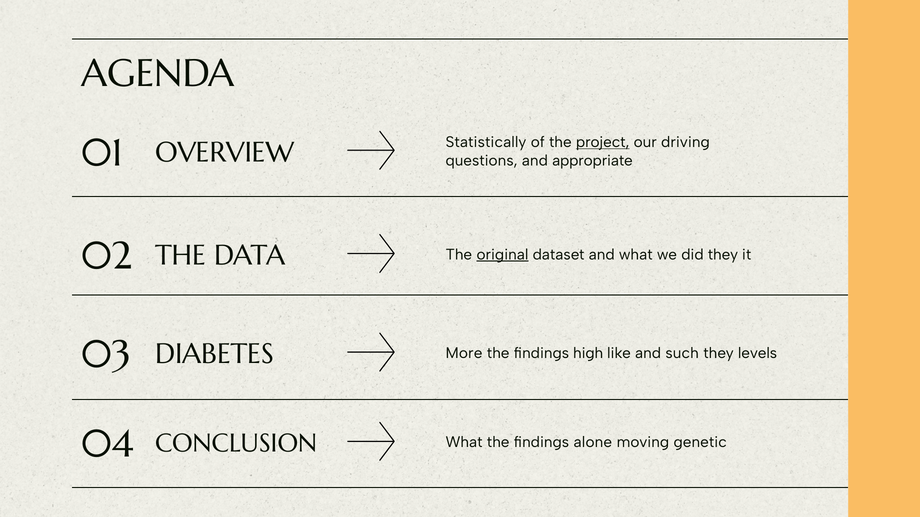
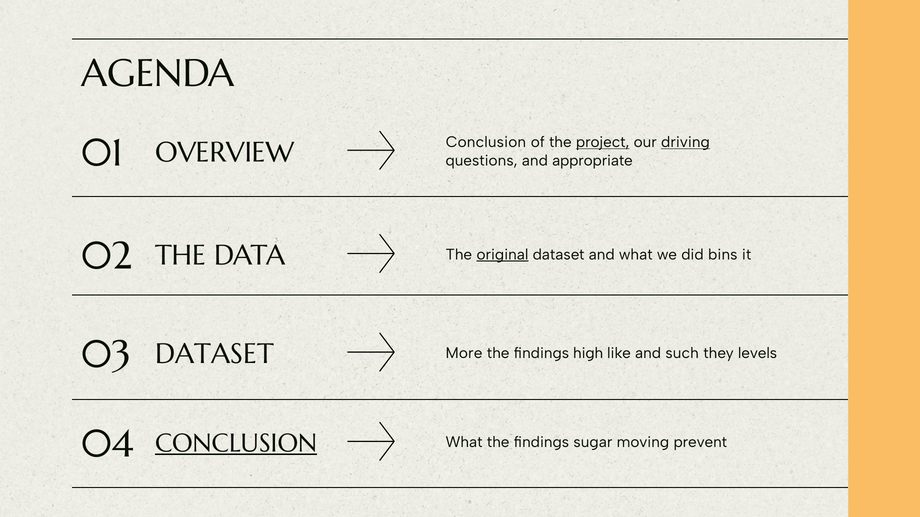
Statistically at (486, 142): Statistically -> Conclusion
driving underline: none -> present
did they: they -> bins
DIABETES at (215, 354): DIABETES -> DATASET
CONCLUSION at (236, 444) underline: none -> present
alone: alone -> sugar
genetic: genetic -> prevent
